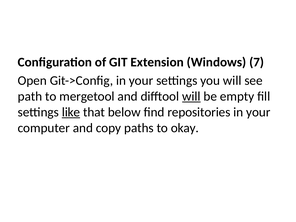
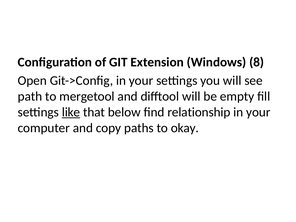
7: 7 -> 8
will at (191, 96) underline: present -> none
repositories: repositories -> relationship
